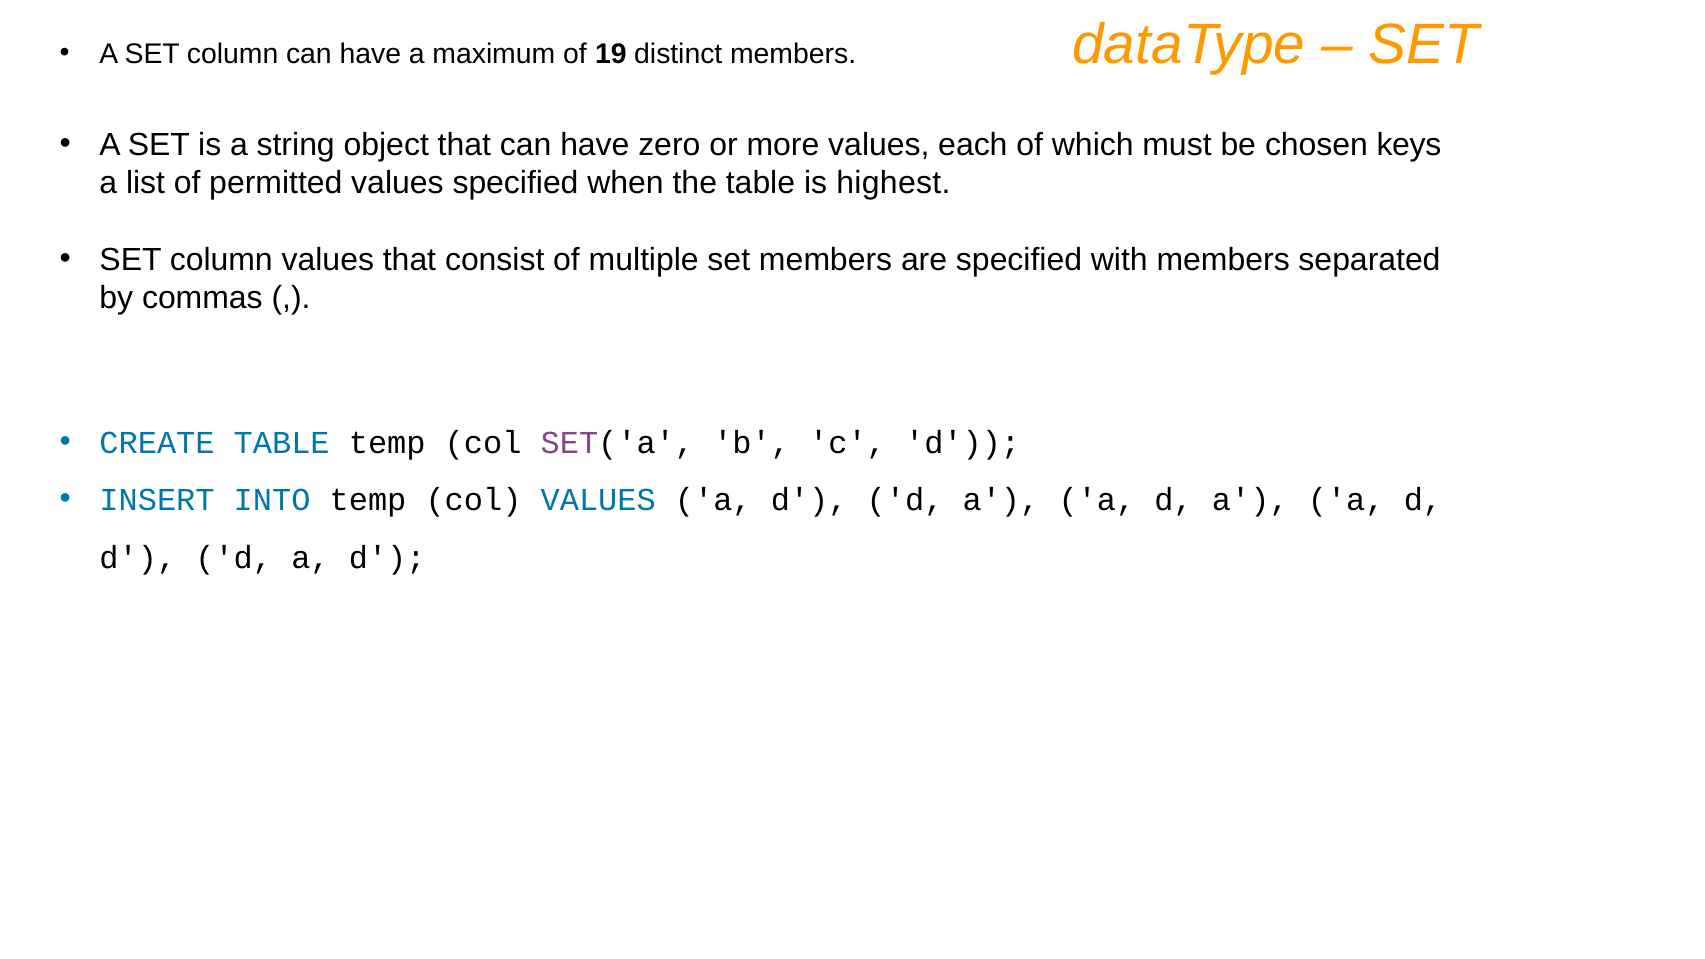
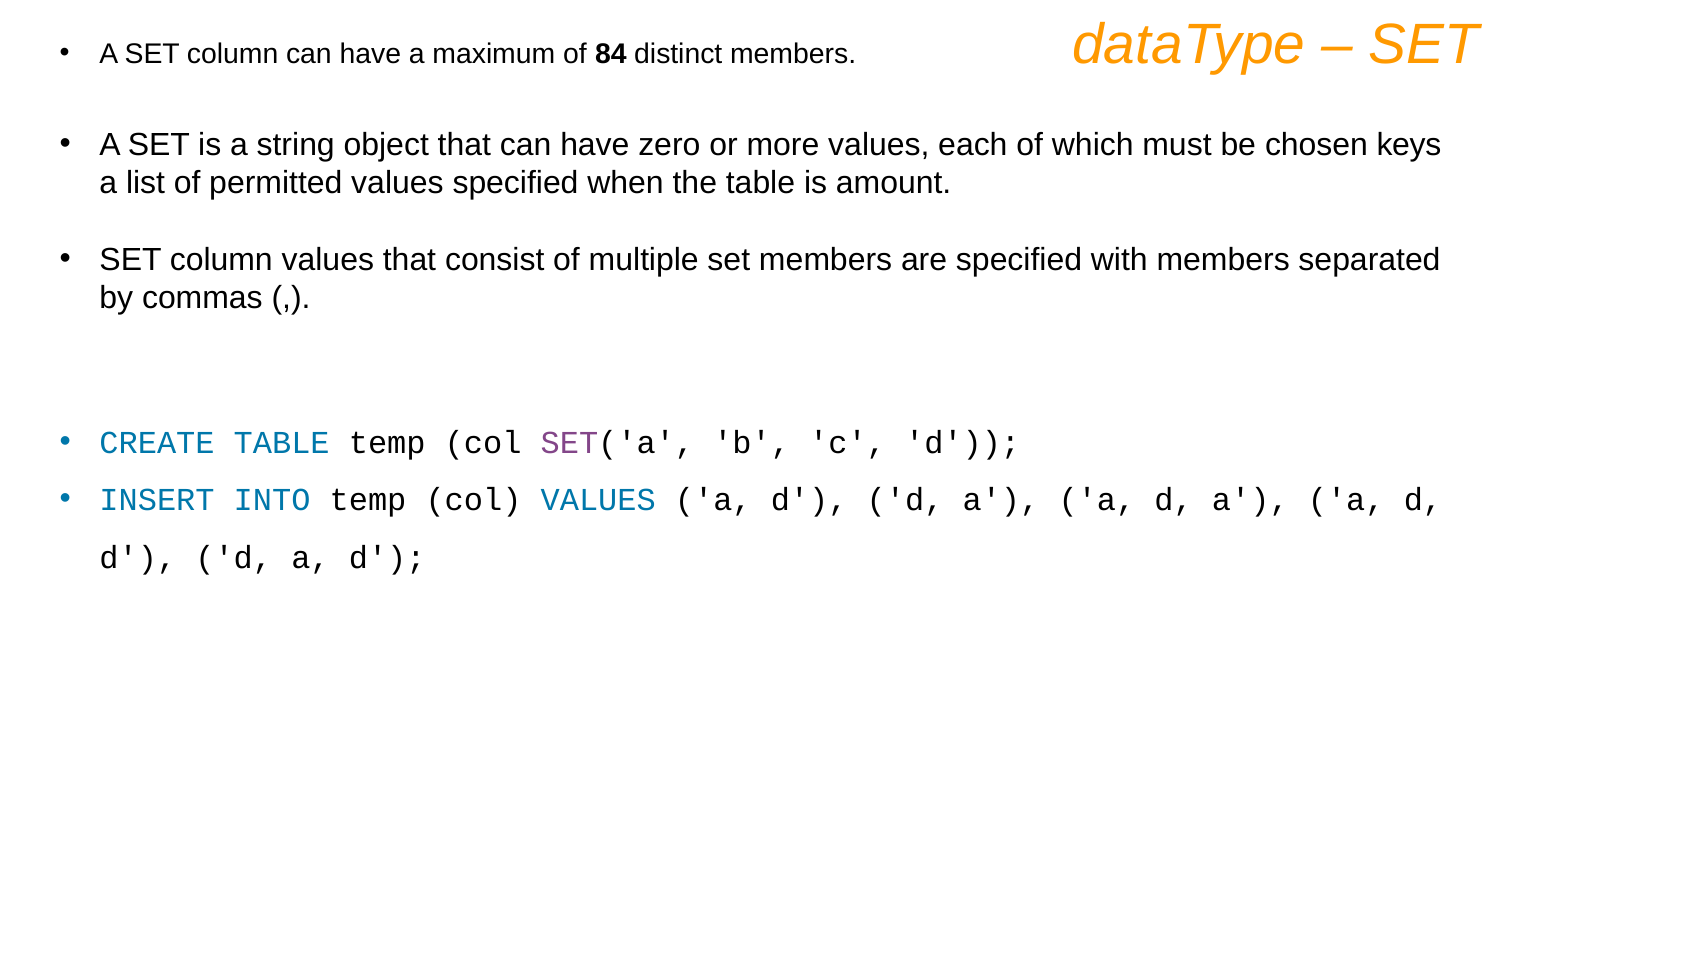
19: 19 -> 84
highest: highest -> amount
